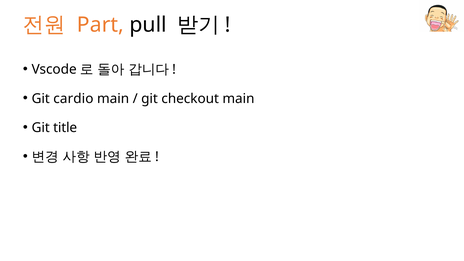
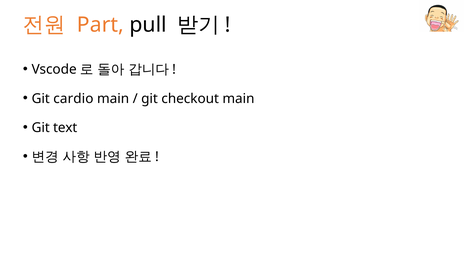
title: title -> text
